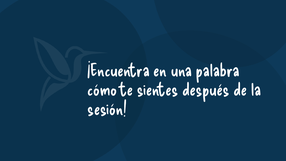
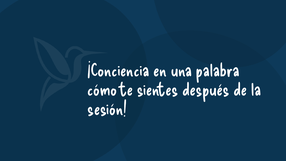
¡Encuentra: ¡Encuentra -> ¡Conciencia
